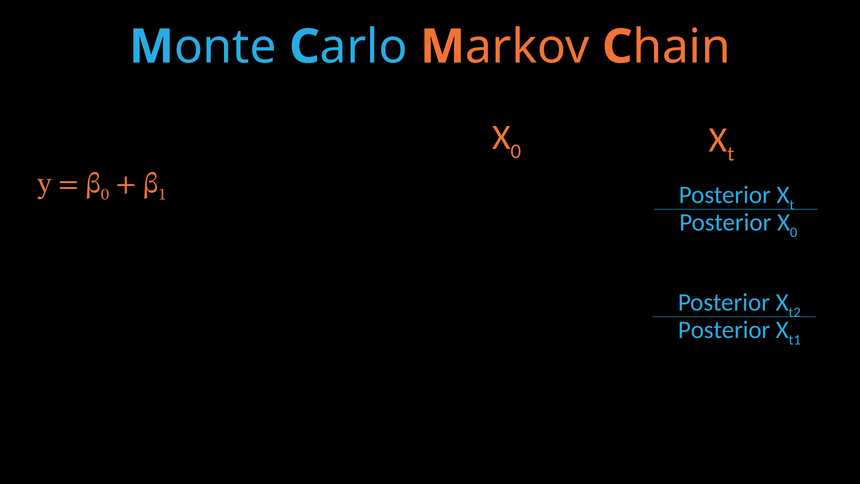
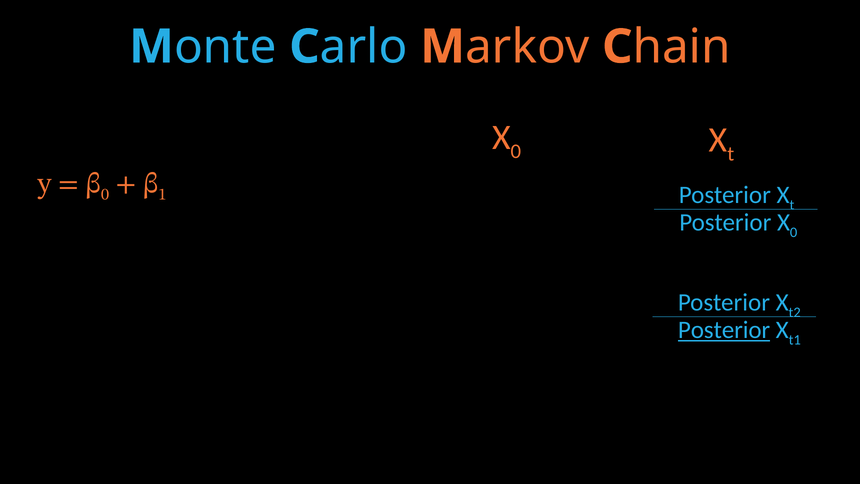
Posterior at (724, 330) underline: none -> present
